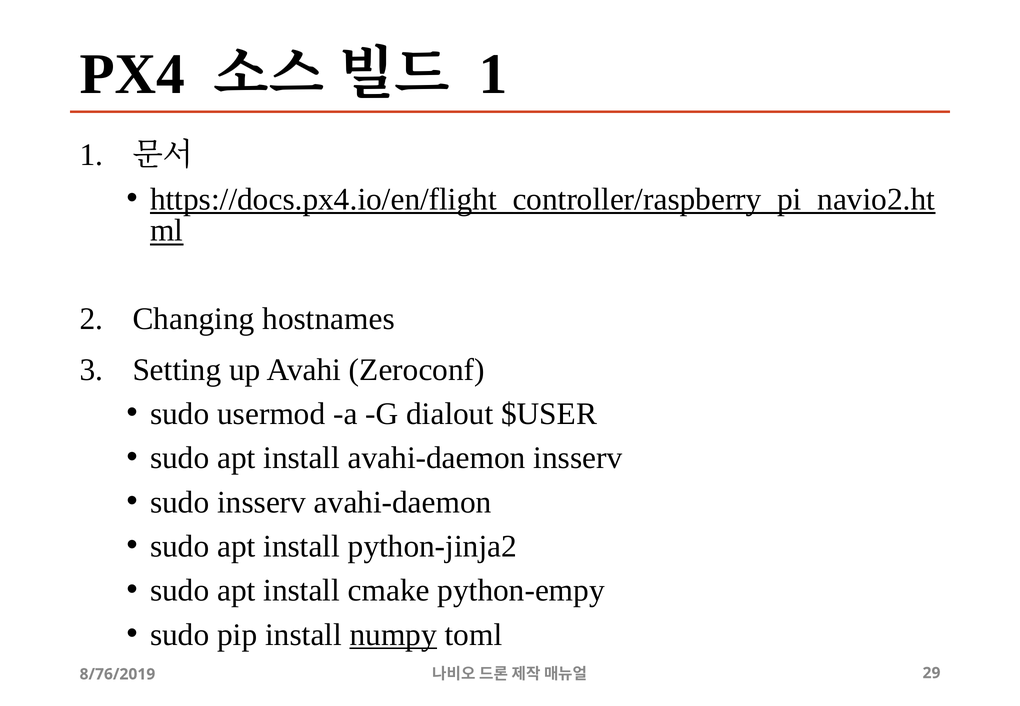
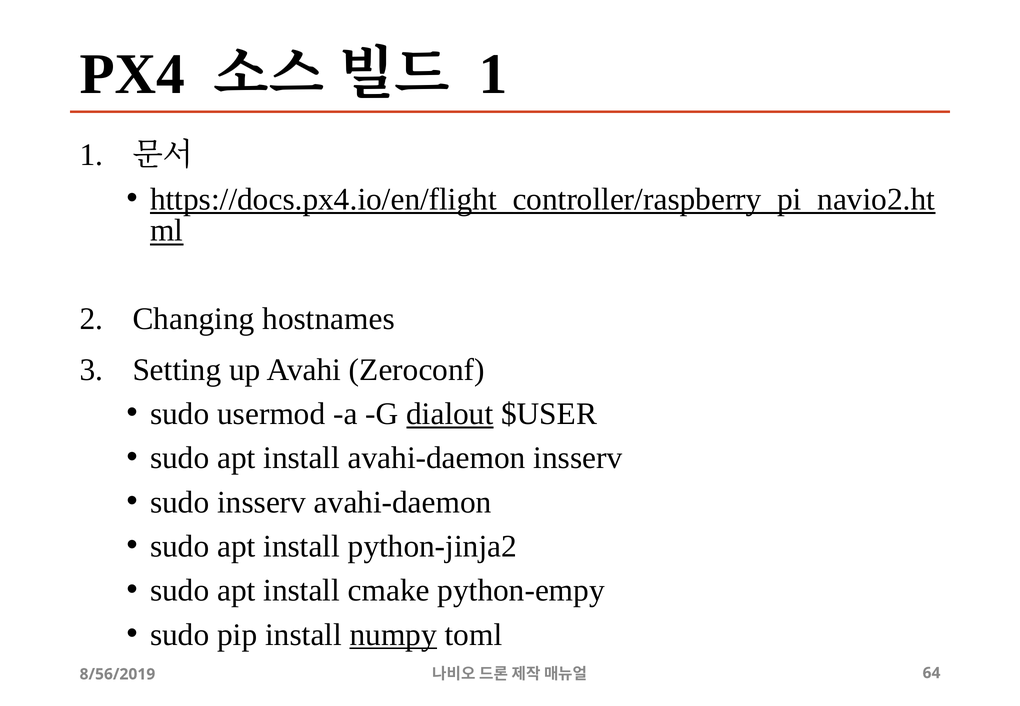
dialout underline: none -> present
8/76/2019: 8/76/2019 -> 8/56/2019
29: 29 -> 64
